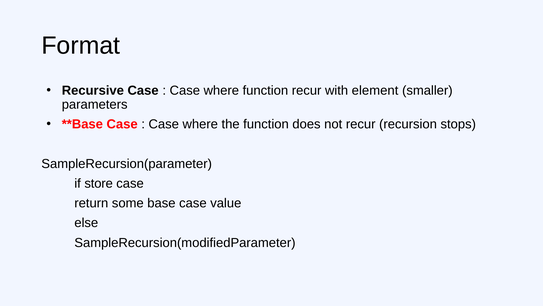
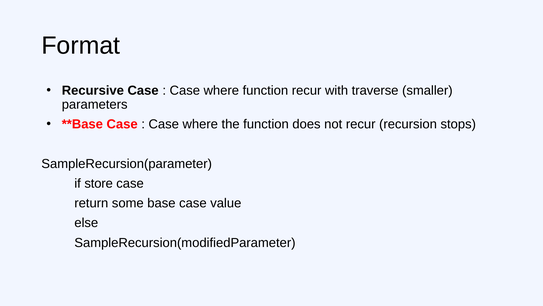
element: element -> traverse
